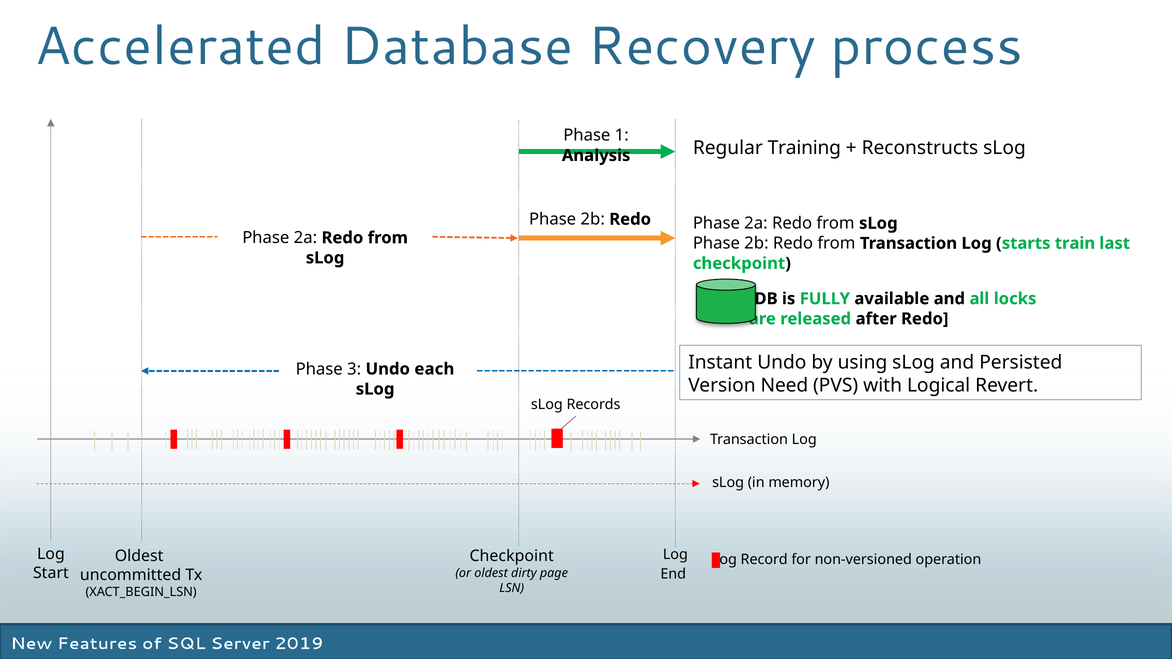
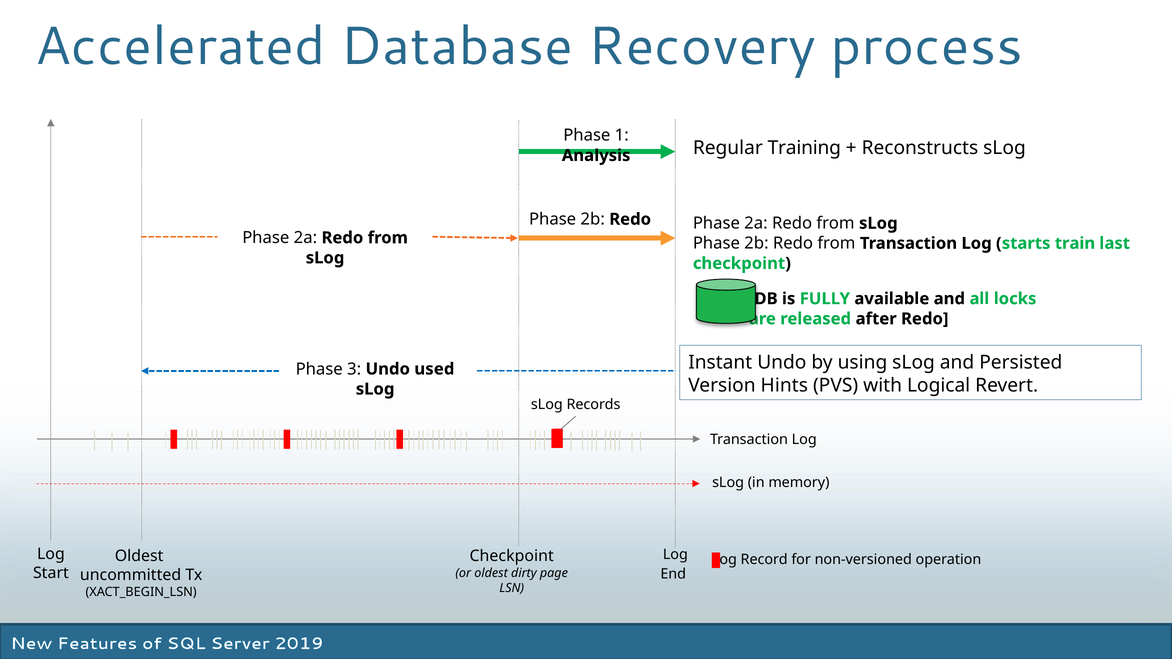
each: each -> used
Need: Need -> Hints
